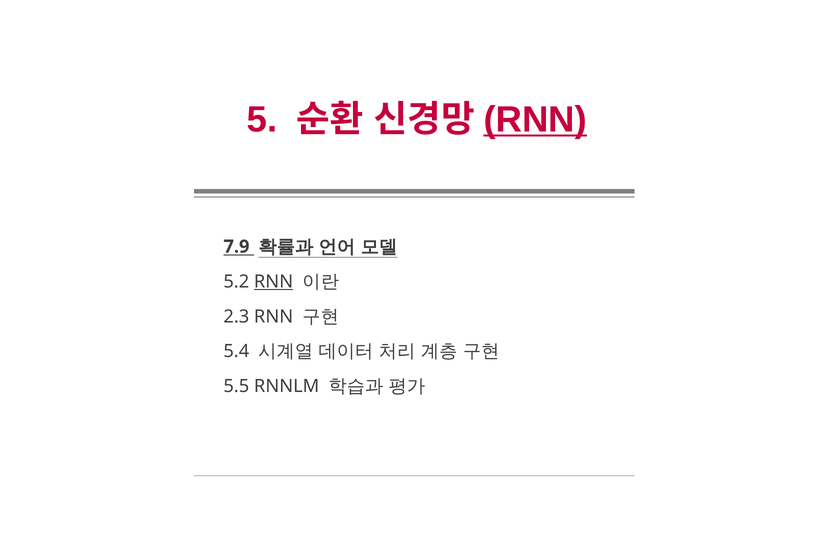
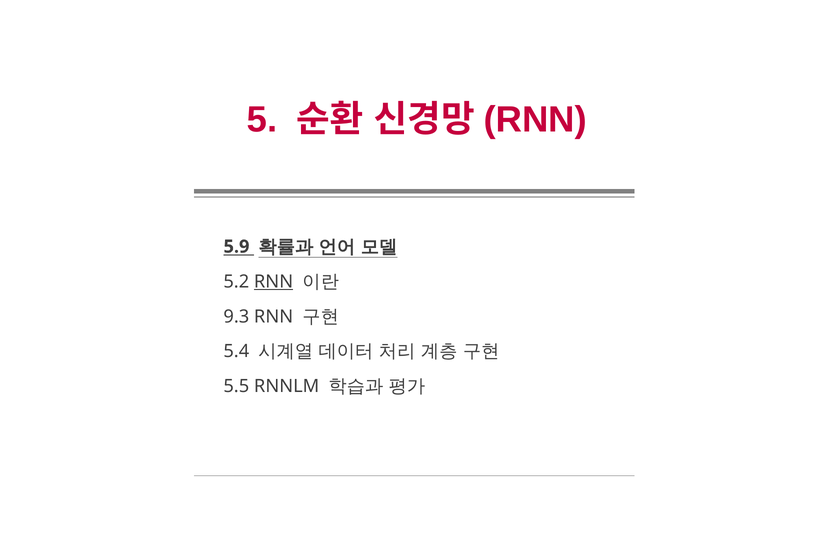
RNN at (535, 120) underline: present -> none
7.9: 7.9 -> 5.9
2.3: 2.3 -> 9.3
